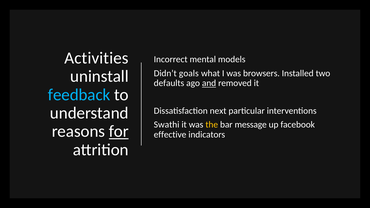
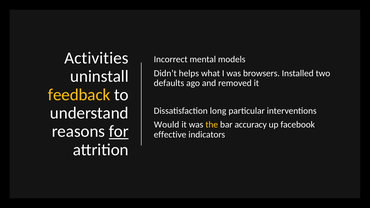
goals: goals -> helps
and underline: present -> none
feedback colour: light blue -> yellow
next: next -> long
Swathi: Swathi -> Would
message: message -> accuracy
